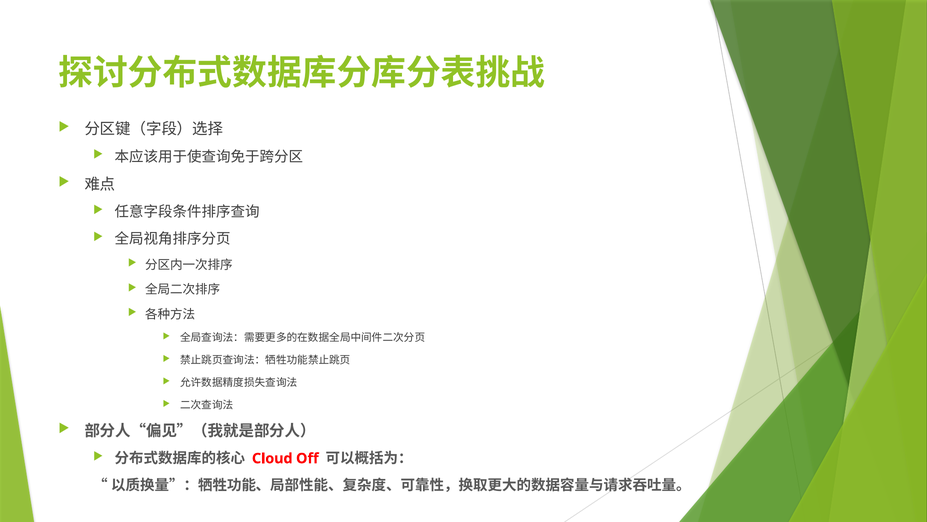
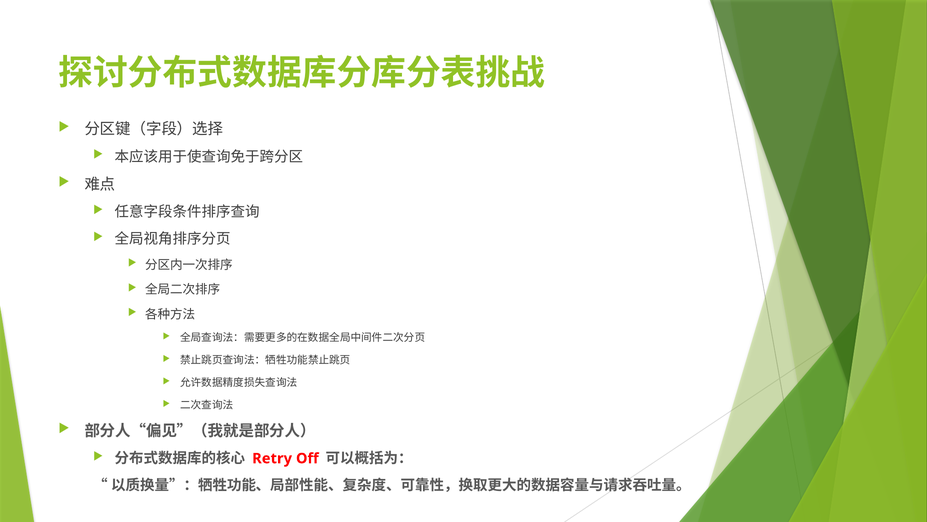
Cloud: Cloud -> Retry
